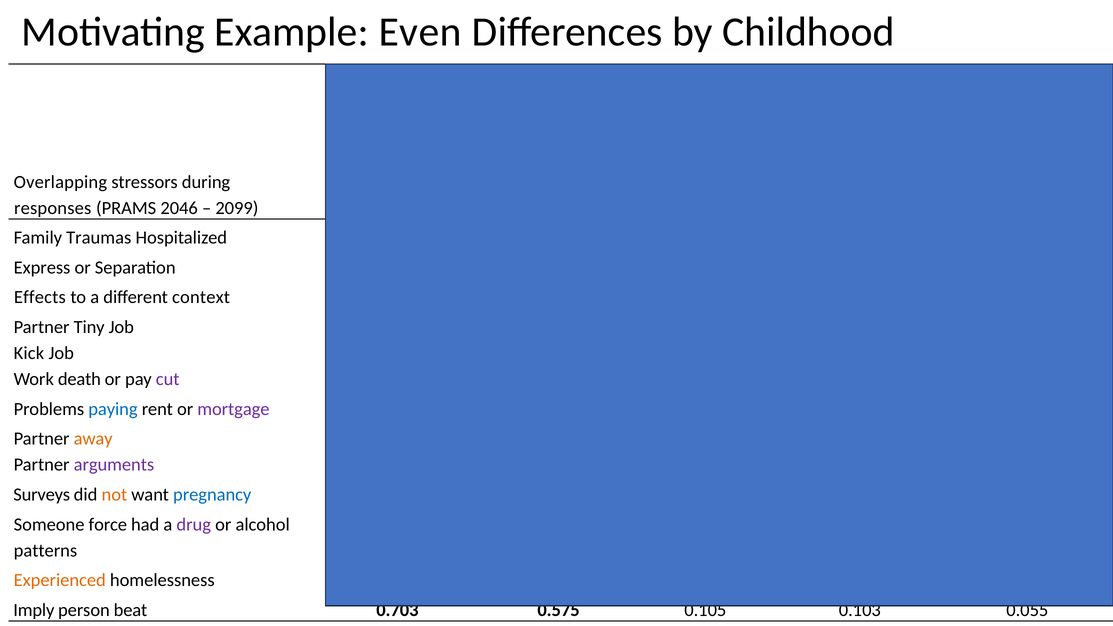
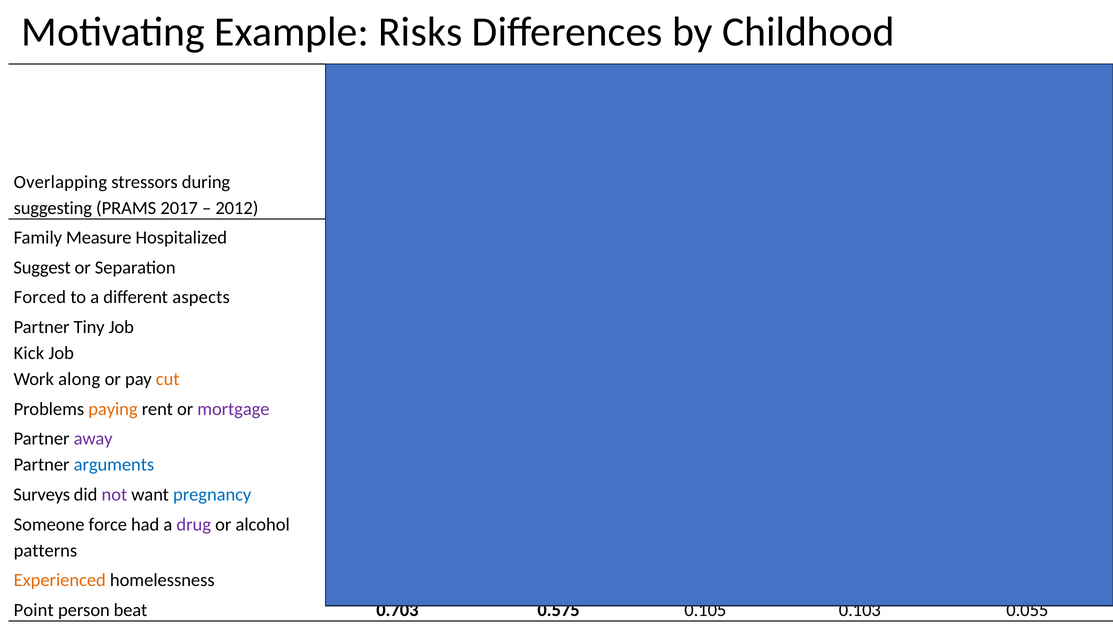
Even: Even -> Risks
responses: responses -> suggesting
2046: 2046 -> 2017
2099: 2099 -> 2012
Traumas: Traumas -> Measure
Express: Express -> Suggest
Effects: Effects -> Forced
context: context -> aspects
Work death: death -> along
cut colour: purple -> orange
paying colour: blue -> orange
away colour: orange -> purple
arguments colour: purple -> blue
not colour: orange -> purple
Imply: Imply -> Point
